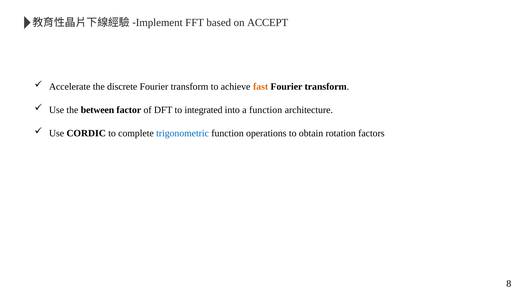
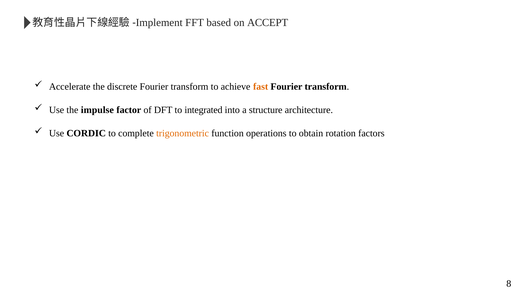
between: between -> impulse
a function: function -> structure
trigonometric colour: blue -> orange
